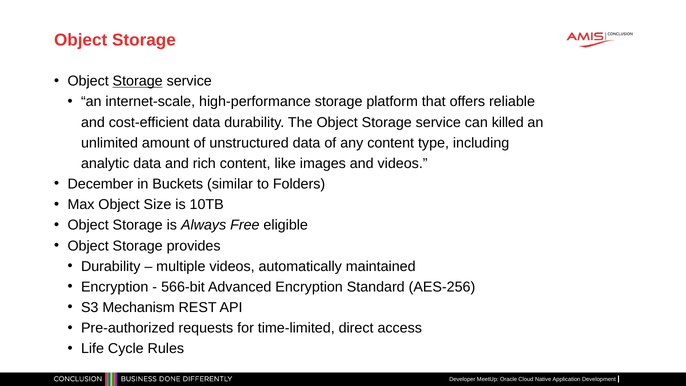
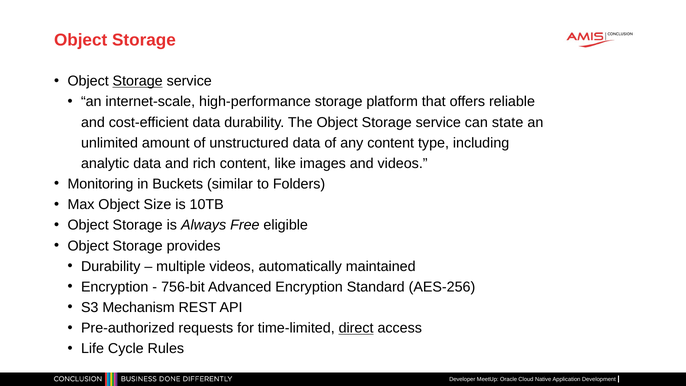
killed: killed -> state
December: December -> Monitoring
566-bit: 566-bit -> 756-bit
direct underline: none -> present
